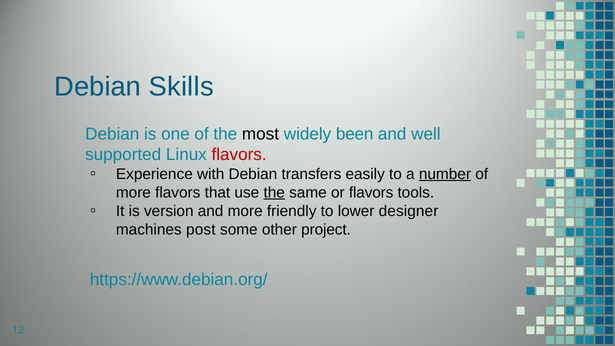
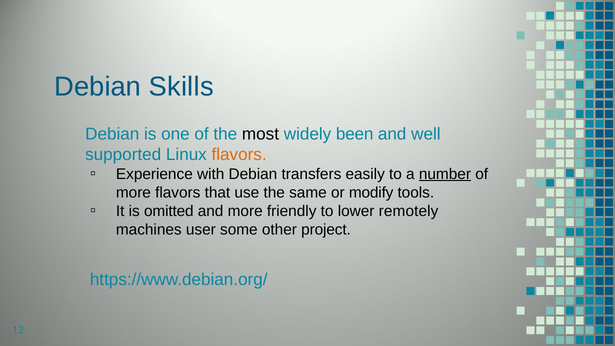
flavors at (239, 155) colour: red -> orange
the at (274, 193) underline: present -> none
or flavors: flavors -> modify
version: version -> omitted
designer: designer -> remotely
post: post -> user
